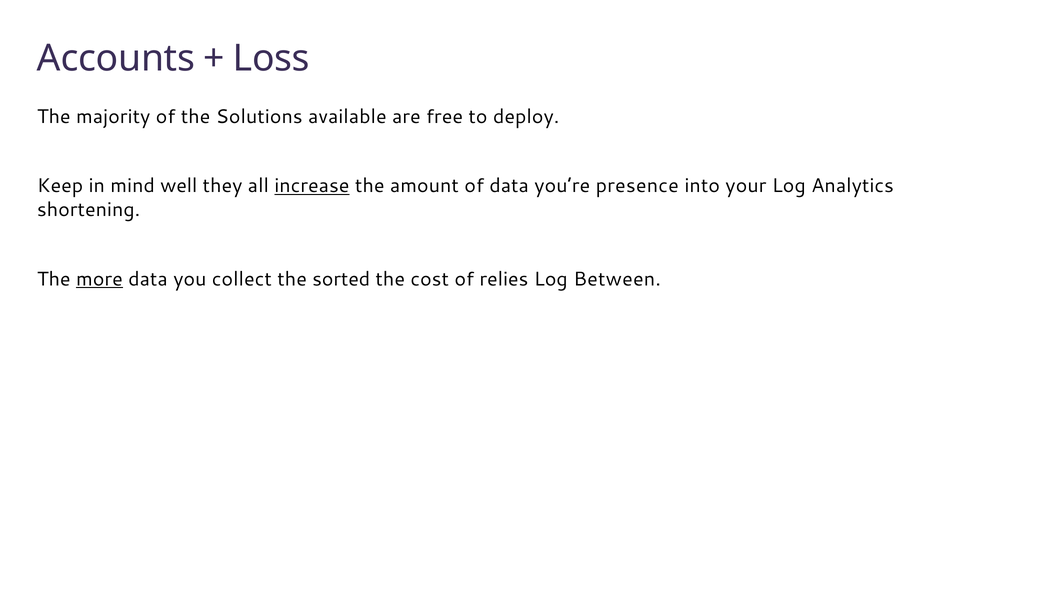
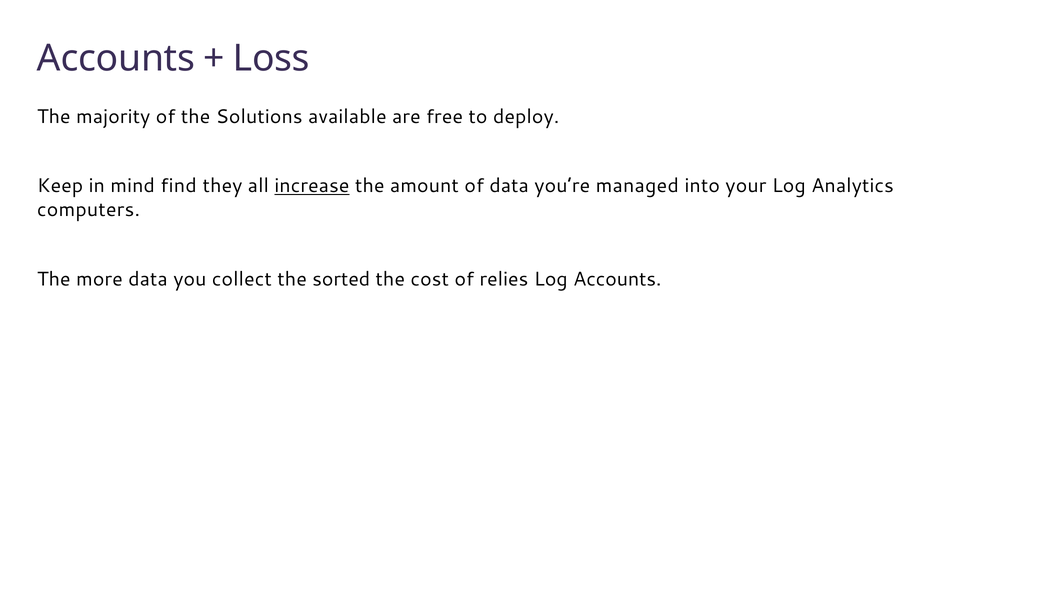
well: well -> find
presence: presence -> managed
shortening: shortening -> computers
more underline: present -> none
Log Between: Between -> Accounts
